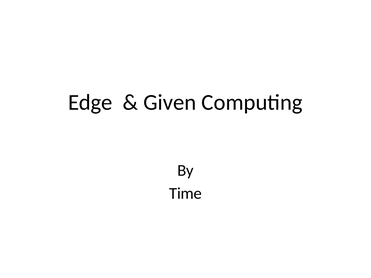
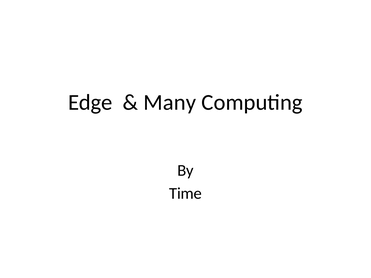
Given: Given -> Many
